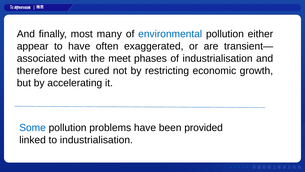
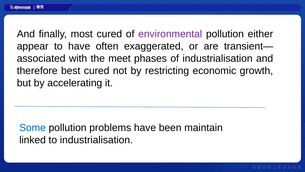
most many: many -> cured
environmental colour: blue -> purple
provided: provided -> maintain
